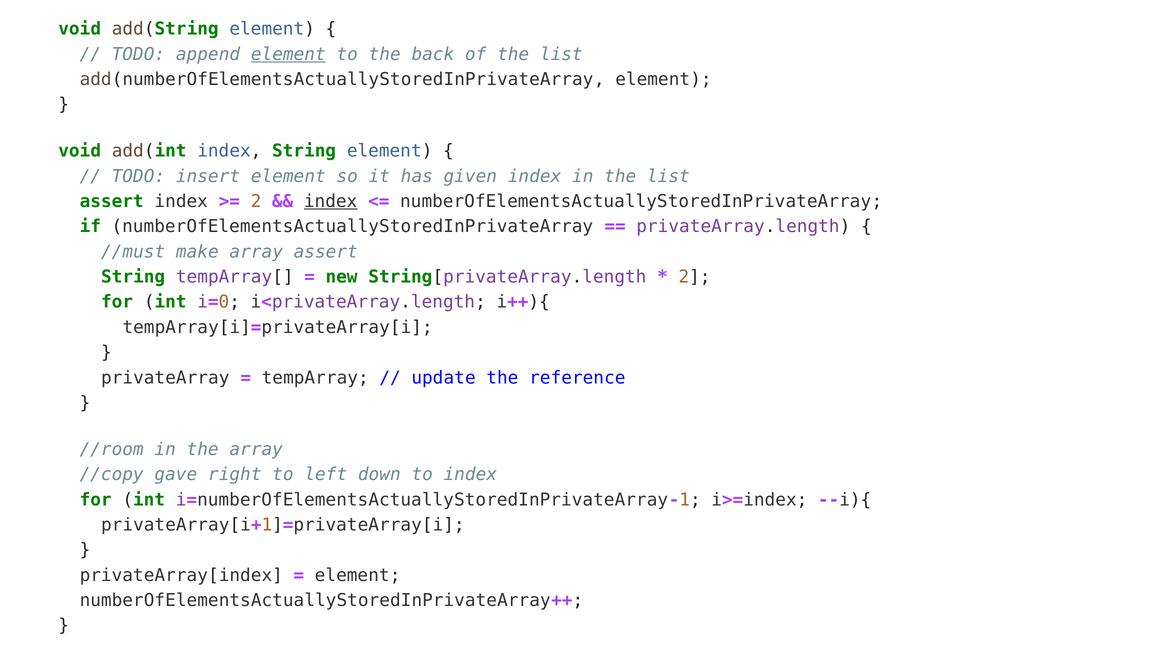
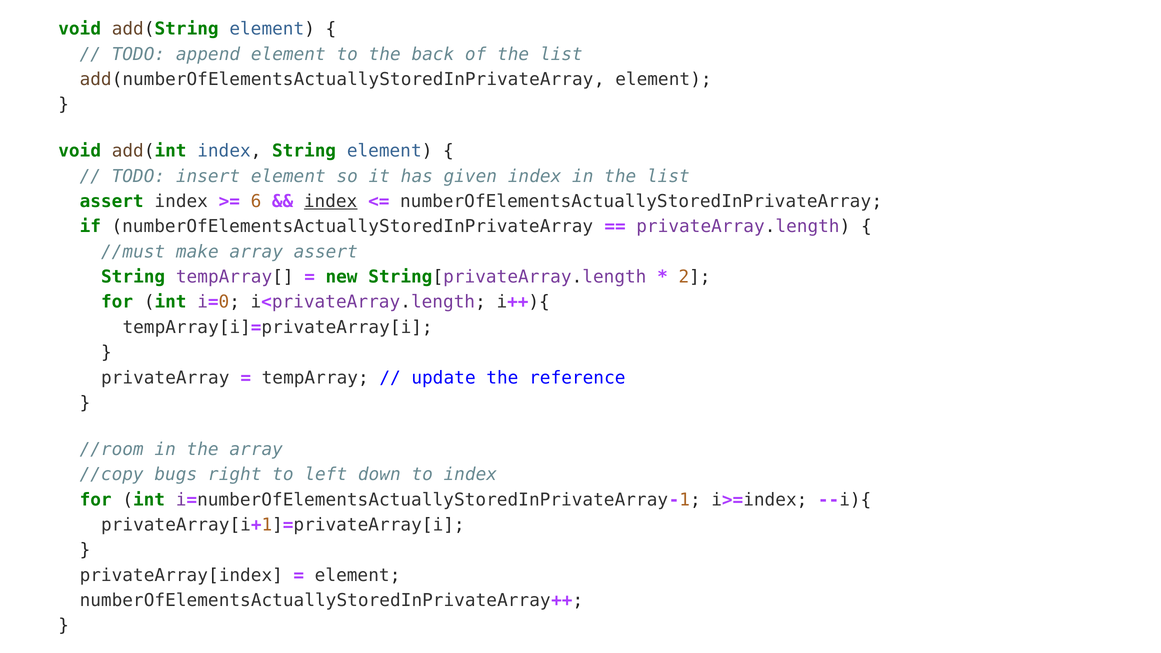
element at (288, 54) underline: present -> none
2 at (256, 201): 2 -> 6
gave: gave -> bugs
